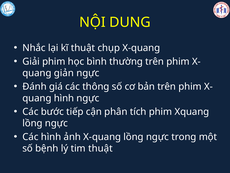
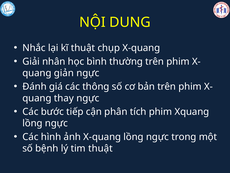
Giải phim: phim -> nhân
hình at (64, 98): hình -> thay
